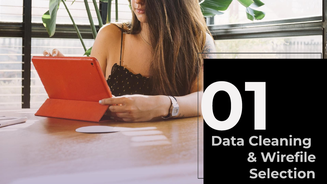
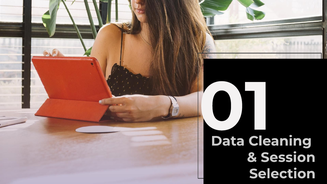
Wirefile: Wirefile -> Session
